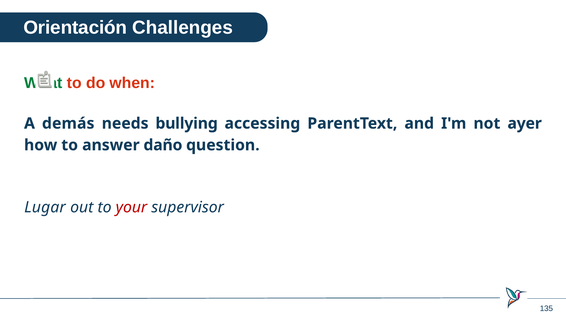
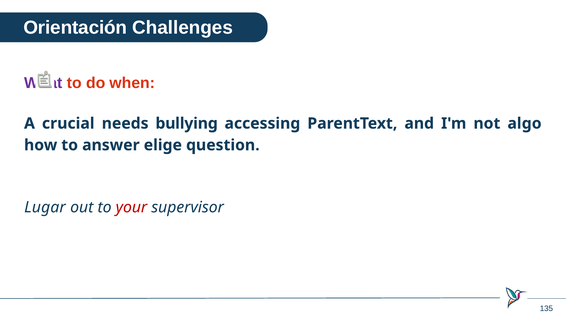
What colour: green -> purple
demás: demás -> crucial
ayer: ayer -> algo
daño: daño -> elige
